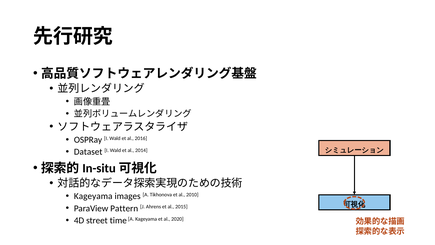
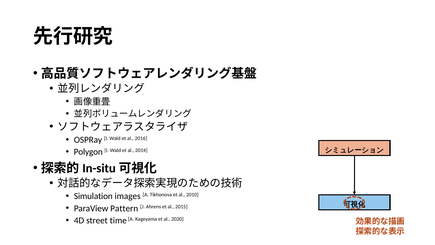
Dataset: Dataset -> Polygon
Kageyama at (93, 196): Kageyama -> Simulation
